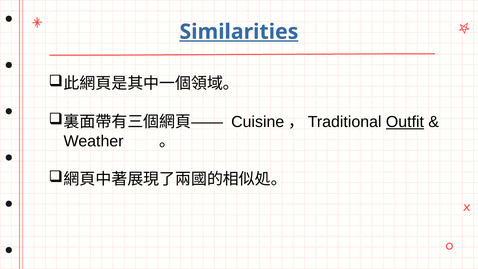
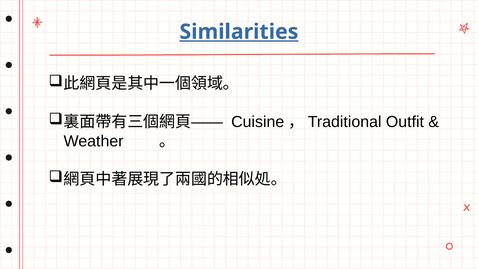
Outfit underline: present -> none
